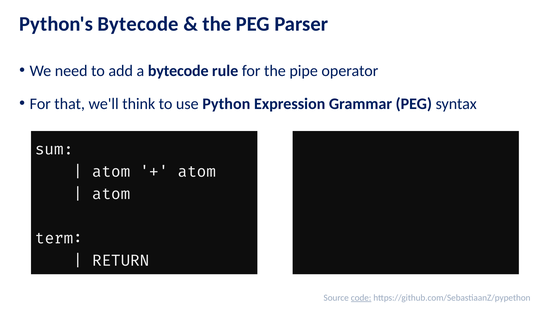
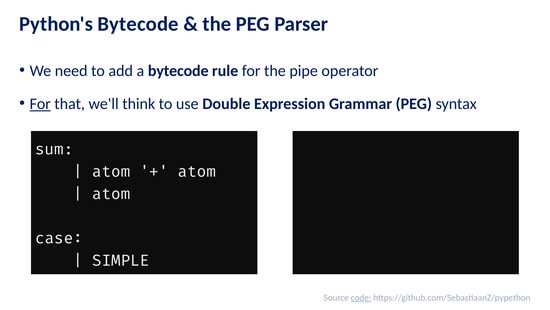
For at (40, 104) underline: none -> present
Python: Python -> Double
term: term -> case
RETURN: RETURN -> SIMPLE
